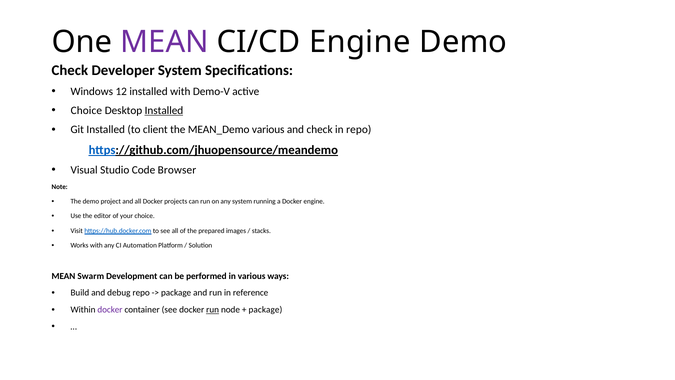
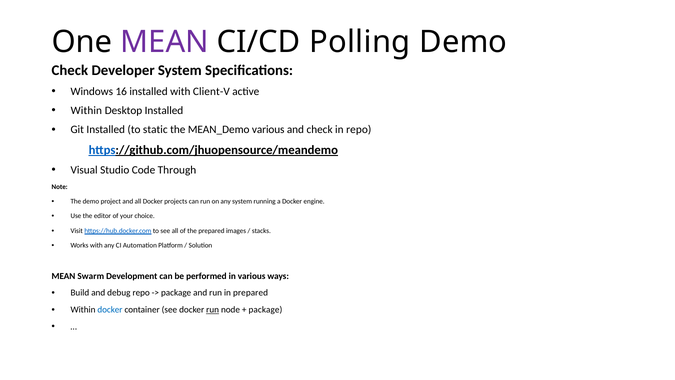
CI/CD Engine: Engine -> Polling
12: 12 -> 16
Demo-V: Demo-V -> Client-V
Choice at (86, 110): Choice -> Within
Installed at (164, 110) underline: present -> none
client: client -> static
Browser: Browser -> Through
in reference: reference -> prepared
docker at (110, 310) colour: purple -> blue
